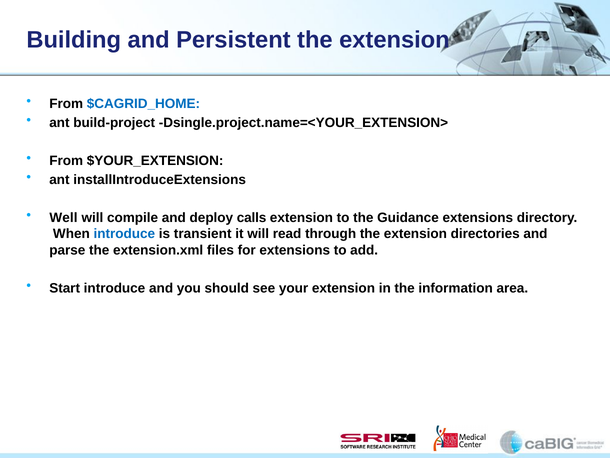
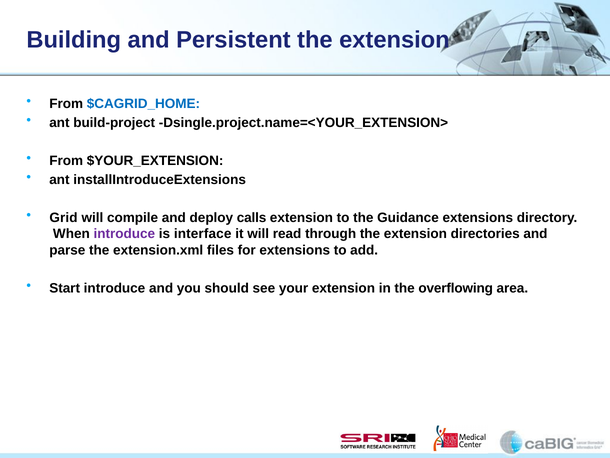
Well: Well -> Grid
introduce at (124, 234) colour: blue -> purple
transient: transient -> interface
information: information -> overflowing
